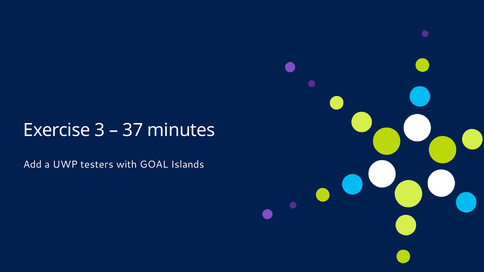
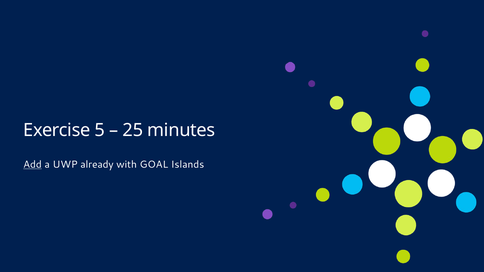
3: 3 -> 5
37: 37 -> 25
Add underline: none -> present
testers: testers -> already
